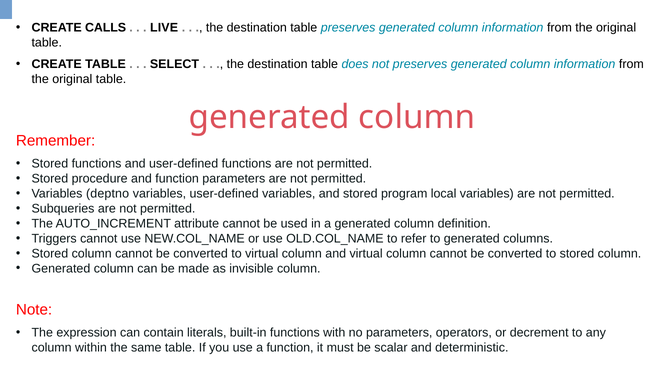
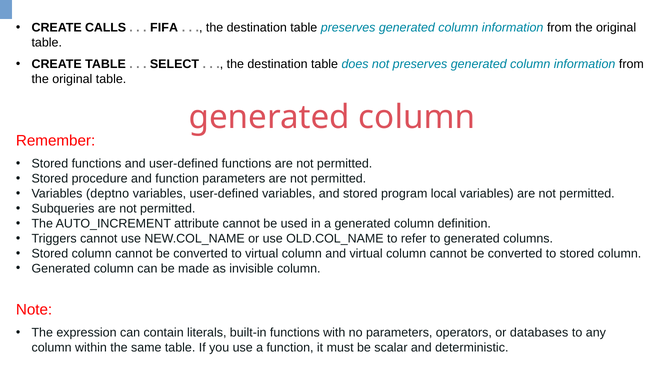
LIVE: LIVE -> FIFA
decrement: decrement -> databases
